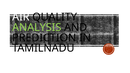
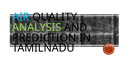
AIR colour: white -> light blue
